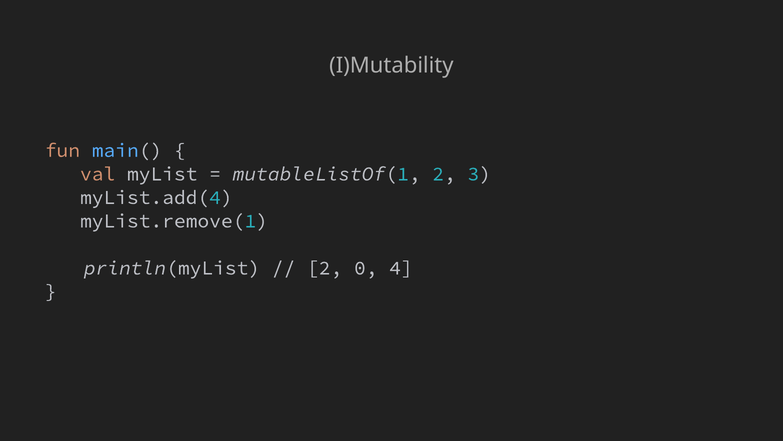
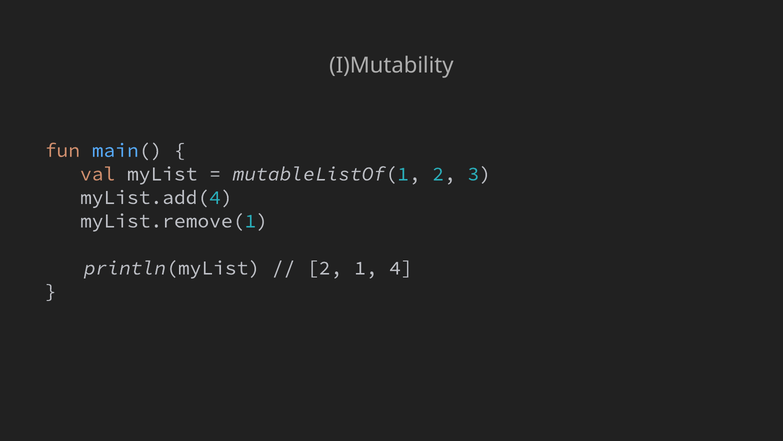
0: 0 -> 1
